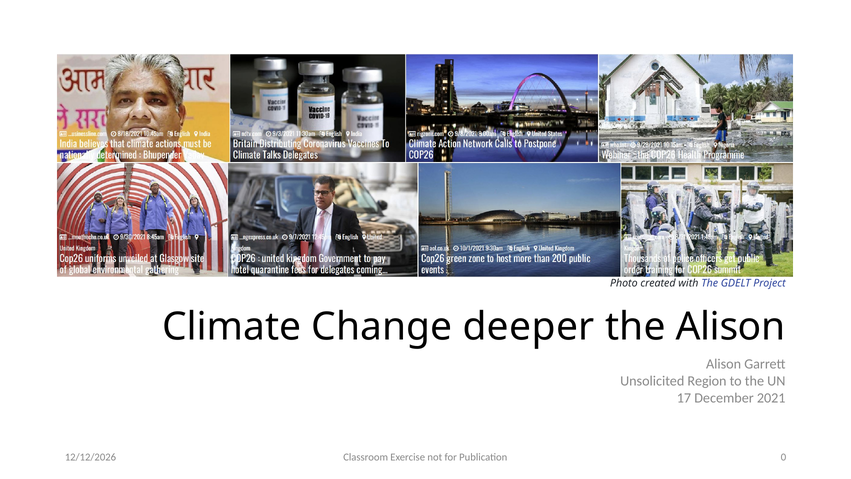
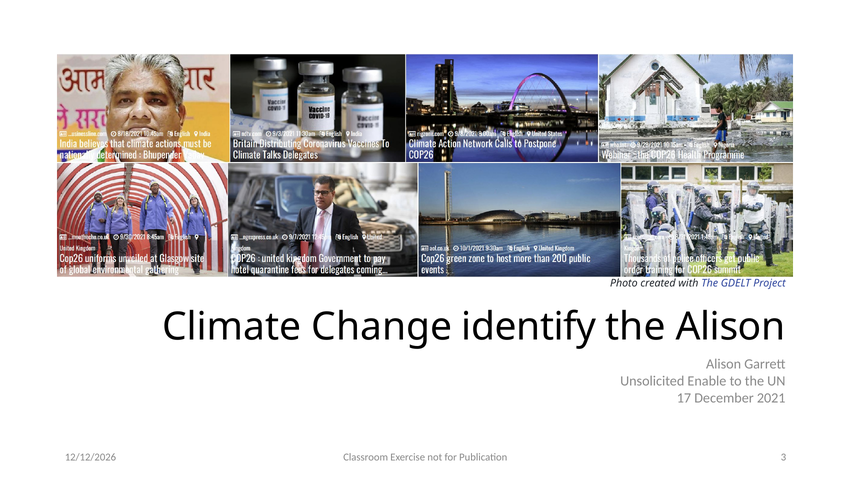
deeper: deeper -> identify
Region: Region -> Enable
0: 0 -> 3
